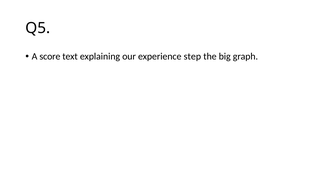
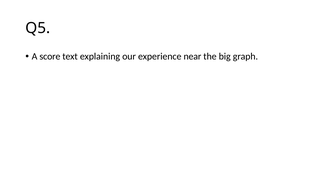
step: step -> near
